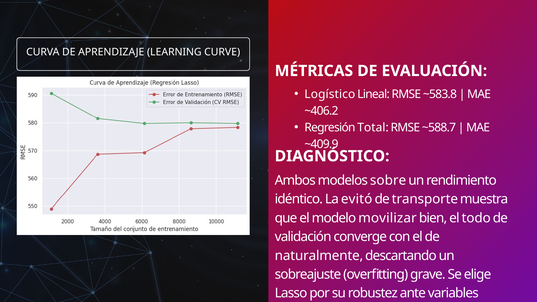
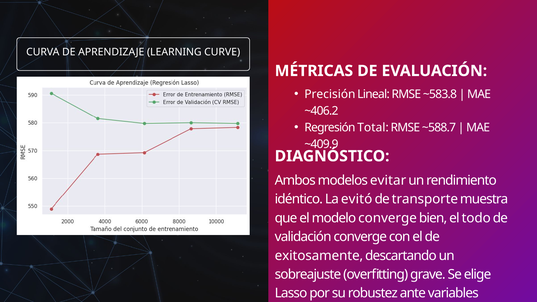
Logístico: Logístico -> Precisión
sobre: sobre -> evitar
modelo movilizar: movilizar -> converge
naturalmente: naturalmente -> exitosamente
